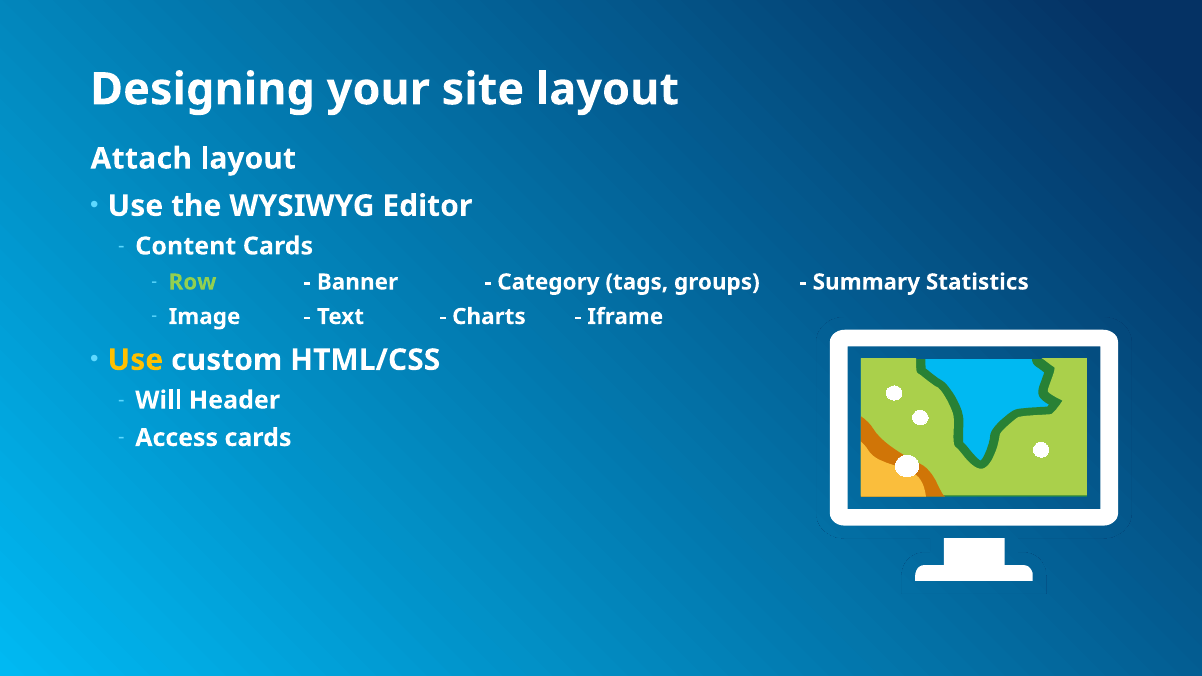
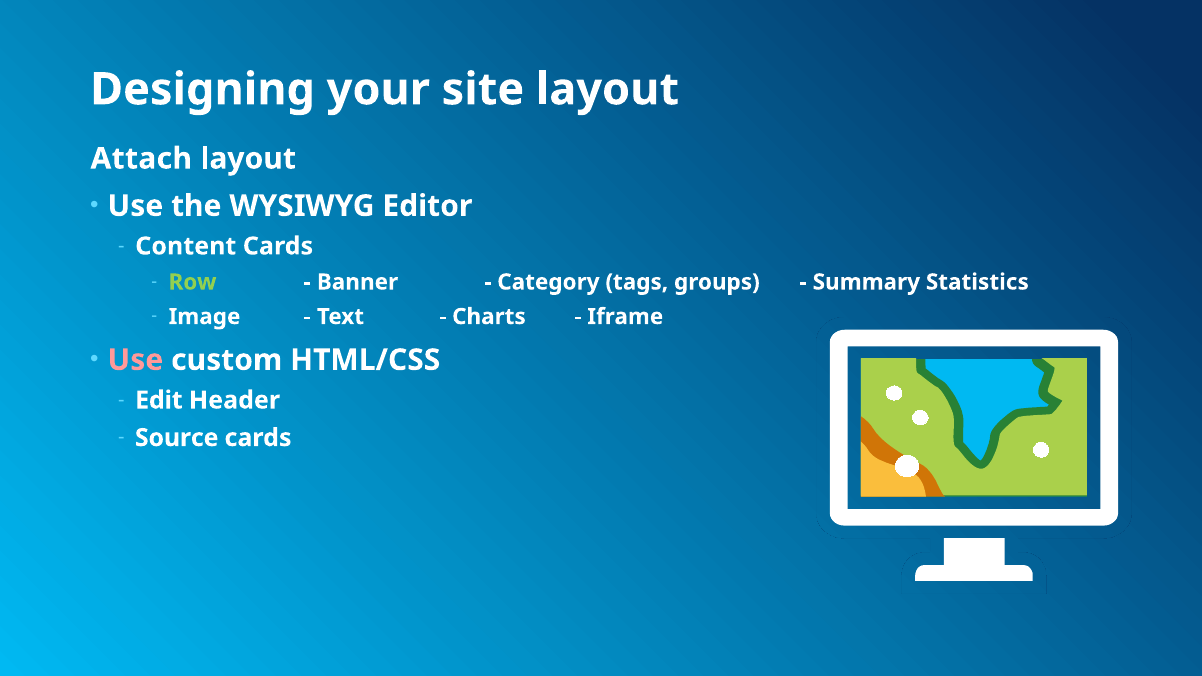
Use at (135, 360) colour: yellow -> pink
Will: Will -> Edit
Access: Access -> Source
